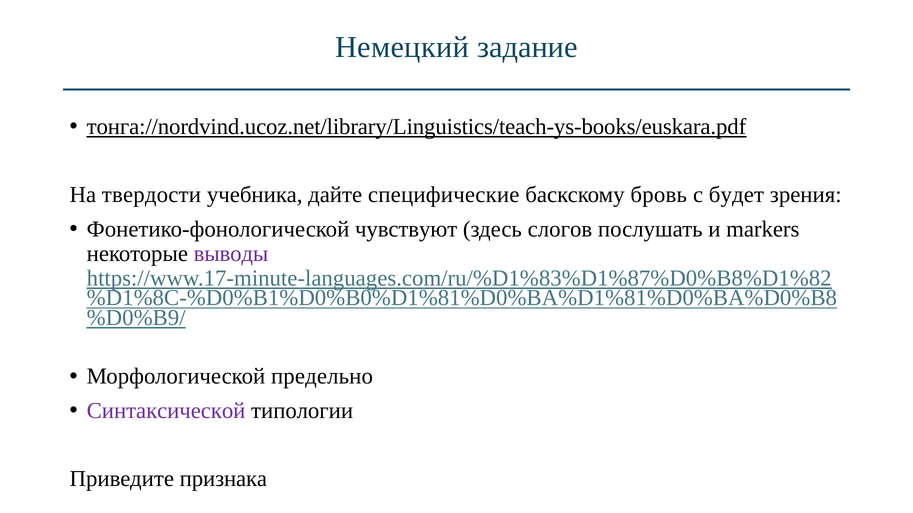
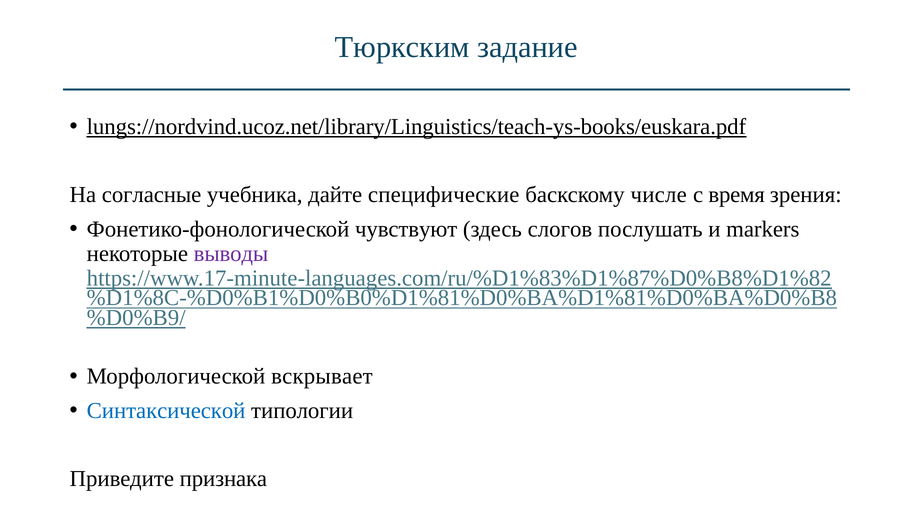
Немецкий: Немецкий -> Тюркским
тонга://nordvind.ucoz.net/library/Linguistics/teach-ys-books/euskara.pdf: тонга://nordvind.ucoz.net/library/Linguistics/teach-ys-books/euskara.pdf -> lungs://nordvind.ucoz.net/library/Linguistics/teach-ys-books/euskara.pdf
твердости: твердости -> согласные
бровь: бровь -> числе
будет: будет -> время
предельно: предельно -> вскрывает
Синтаксической colour: purple -> blue
